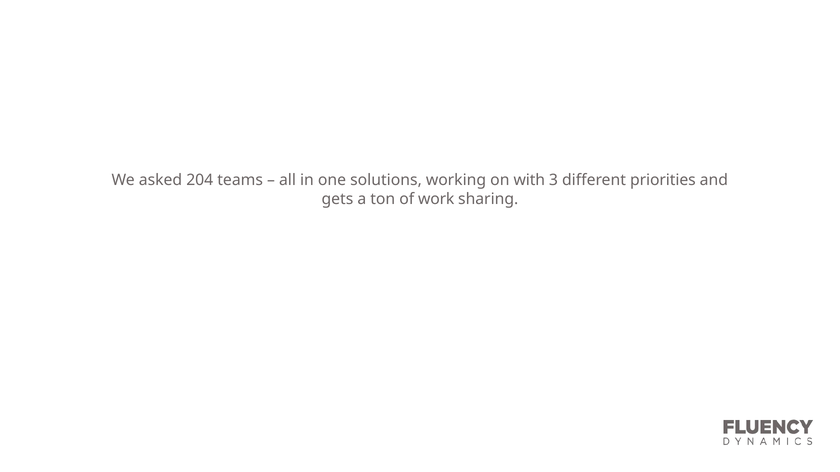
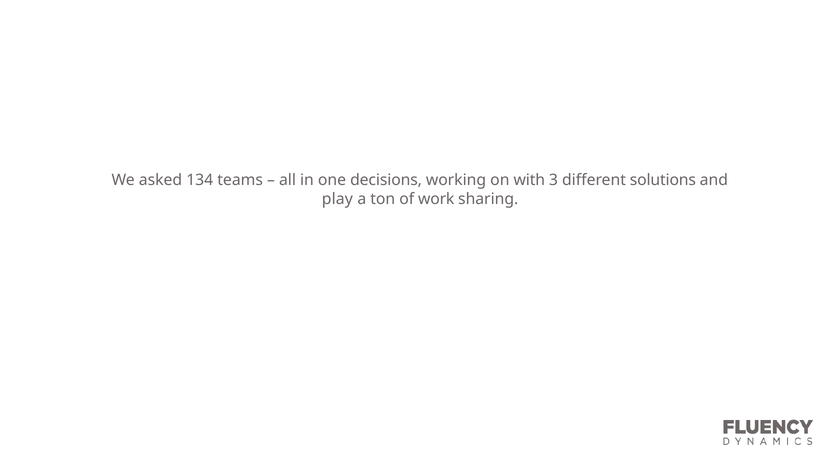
204: 204 -> 134
solutions: solutions -> decisions
priorities: priorities -> solutions
gets: gets -> play
